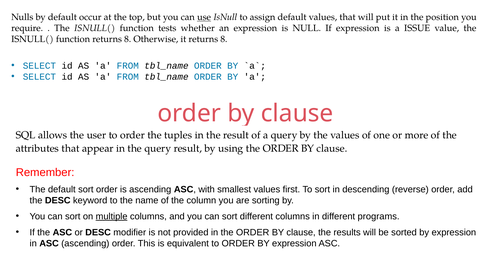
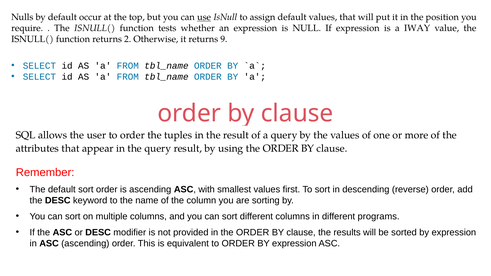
ISSUE: ISSUE -> IWAY
function returns 8: 8 -> 2
it returns 8: 8 -> 9
multiple underline: present -> none
